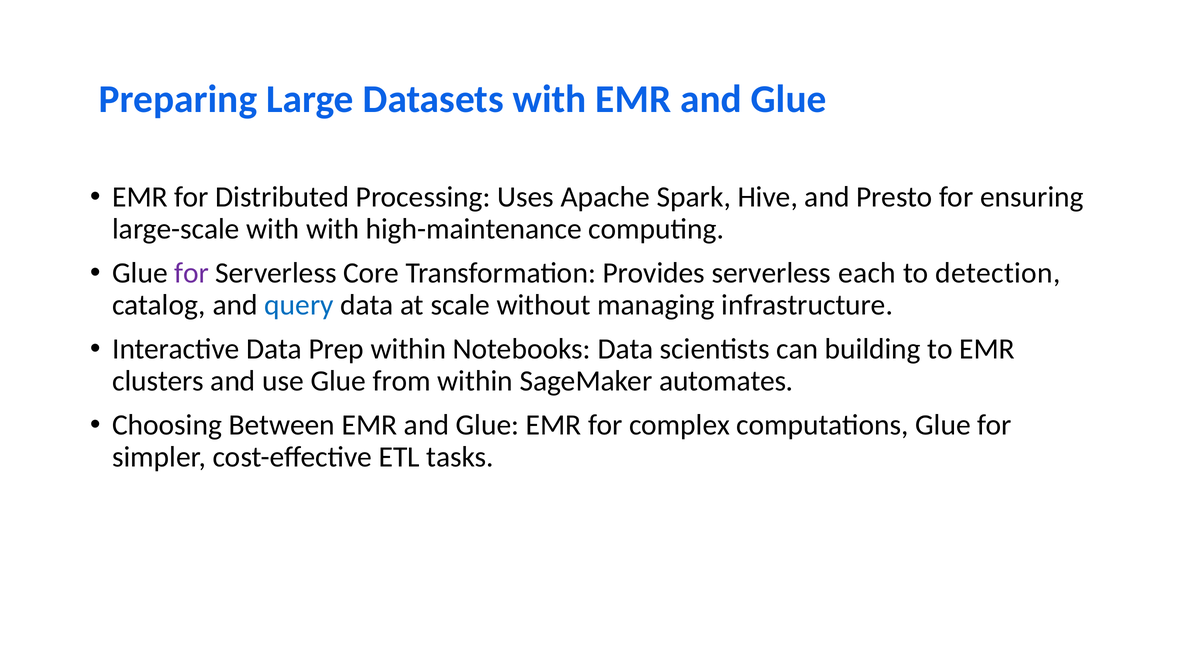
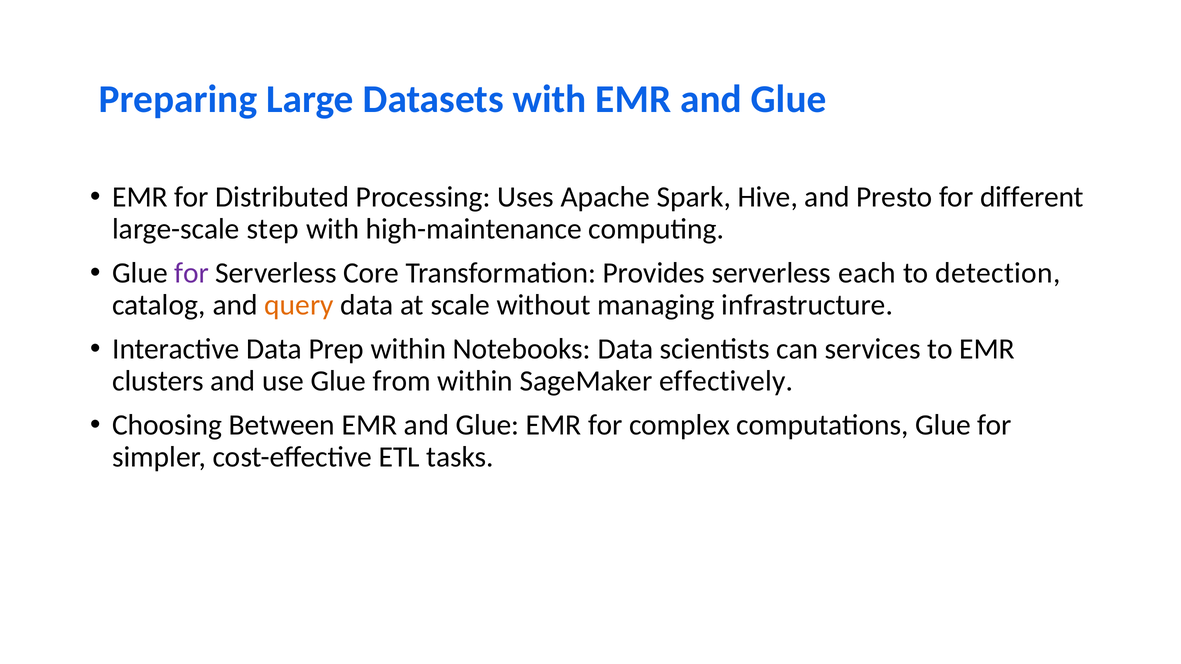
ensuring: ensuring -> different
large-scale with: with -> step
query colour: blue -> orange
building: building -> services
automates: automates -> effectively
